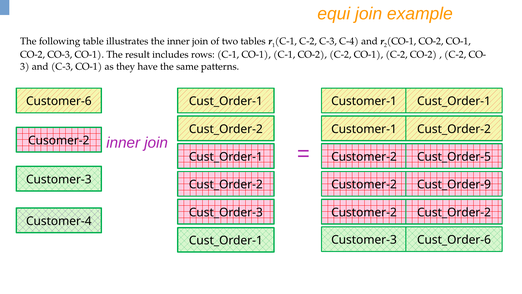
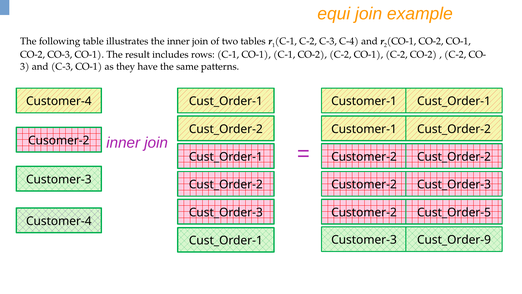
Customer-6 at (59, 101): Customer-6 -> Customer-4
Customer-2 Cust_Order-5: Cust_Order-5 -> Cust_Order-2
Customer-2 Cust_Order-9: Cust_Order-9 -> Cust_Order-3
Customer-2 Cust_Order-2: Cust_Order-2 -> Cust_Order-5
Cust_Order-6: Cust_Order-6 -> Cust_Order-9
